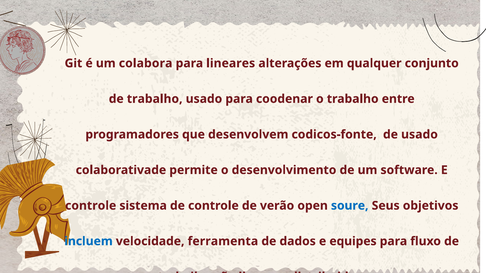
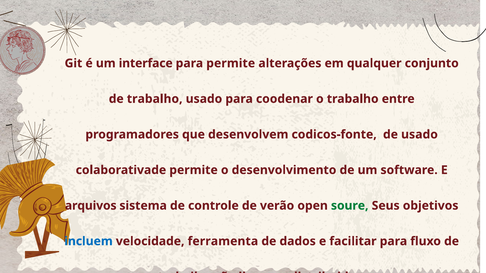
colabora: colabora -> interface
para lineares: lineares -> permite
controle at (91, 206): controle -> arquivos
soure colour: blue -> green
equipes: equipes -> facilitar
